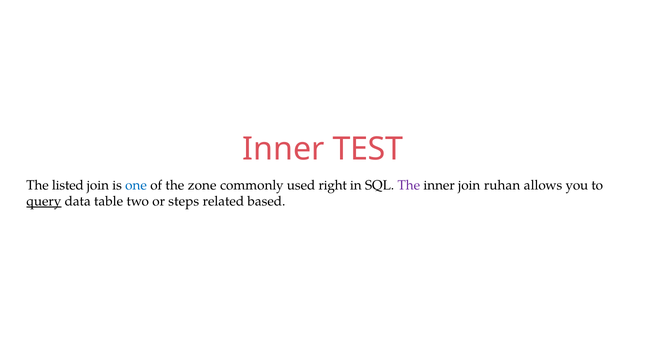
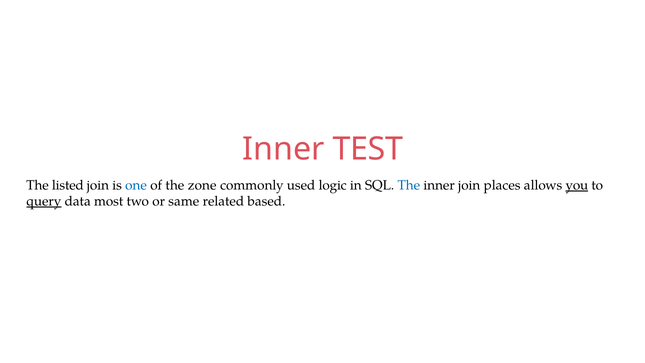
right: right -> logic
The at (409, 185) colour: purple -> blue
ruhan: ruhan -> places
you underline: none -> present
table: table -> most
steps: steps -> same
